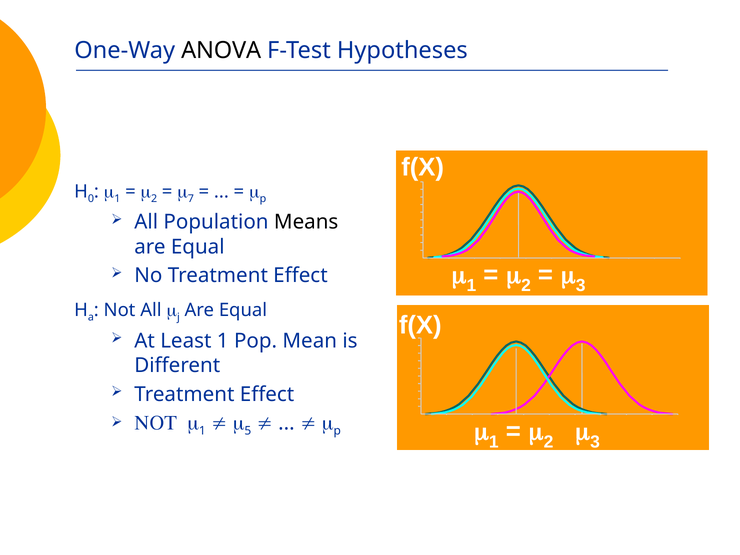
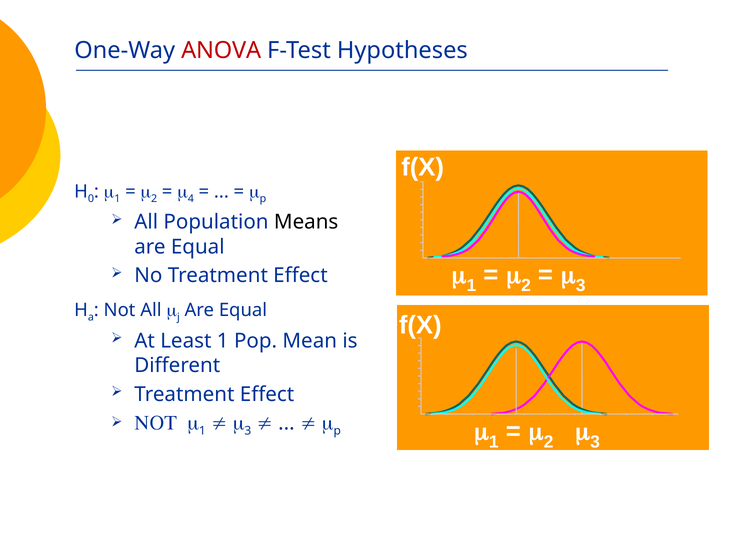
ANOVA colour: black -> red
7: 7 -> 4
5 at (248, 431): 5 -> 3
